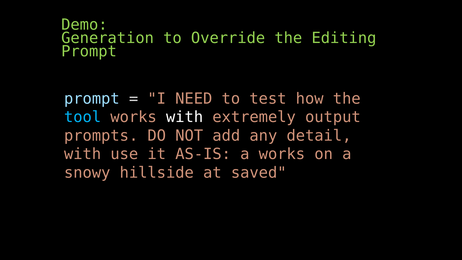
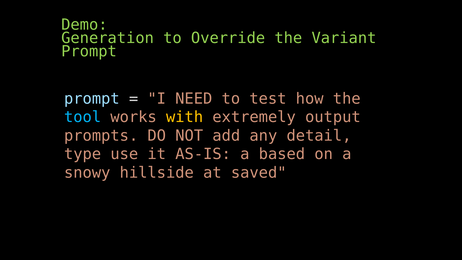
Editing: Editing -> Variant
with at (185, 117) colour: white -> yellow
with at (83, 154): with -> type
a works: works -> based
